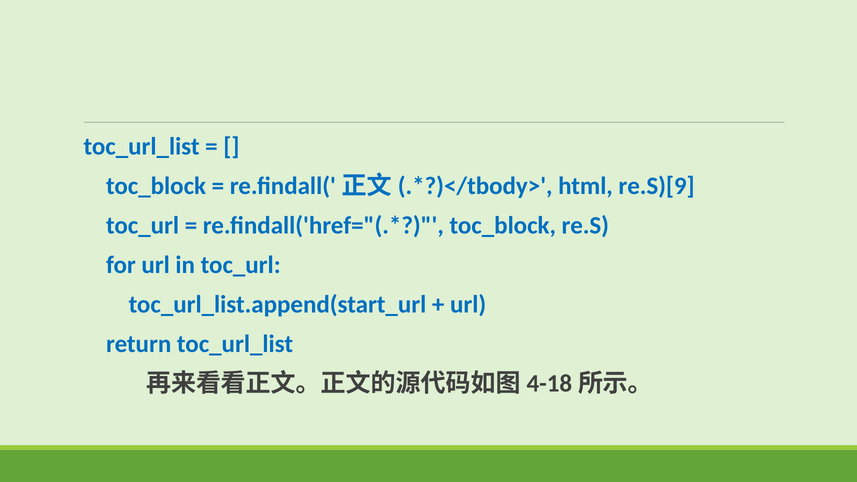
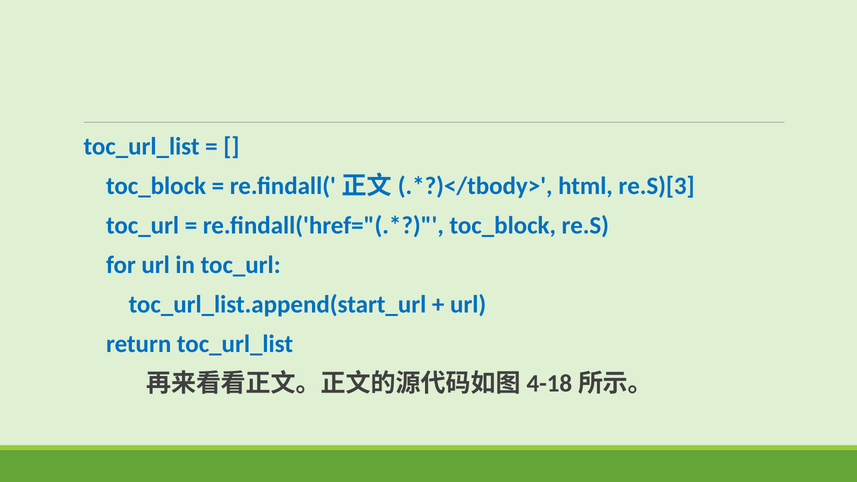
re.S)[9: re.S)[9 -> re.S)[3
